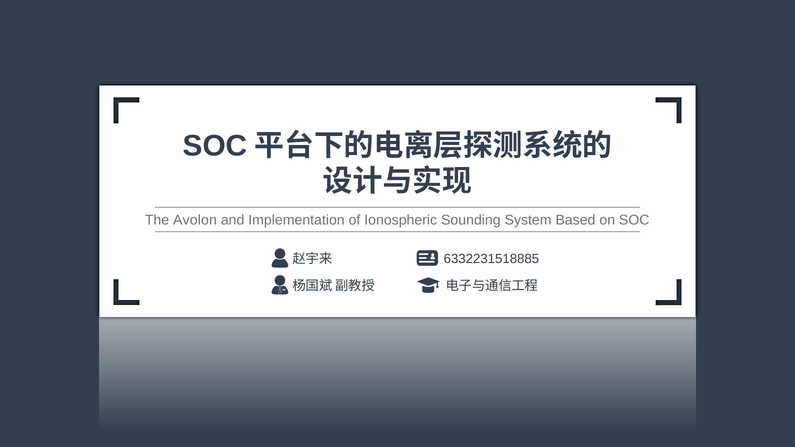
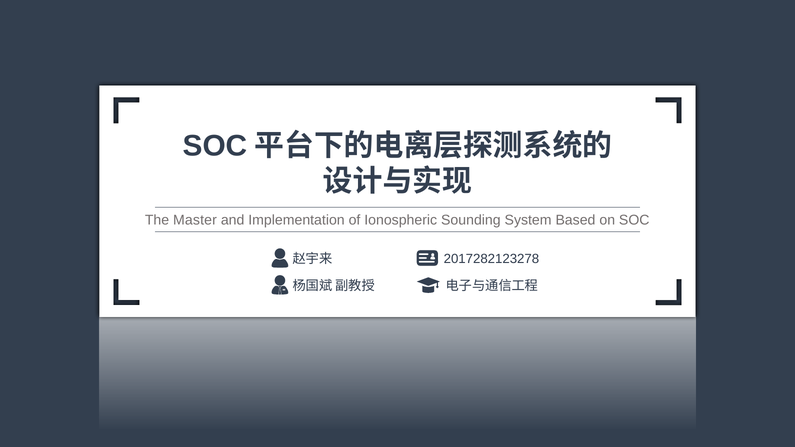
Avolon: Avolon -> Master
6332231518885: 6332231518885 -> 2017282123278
